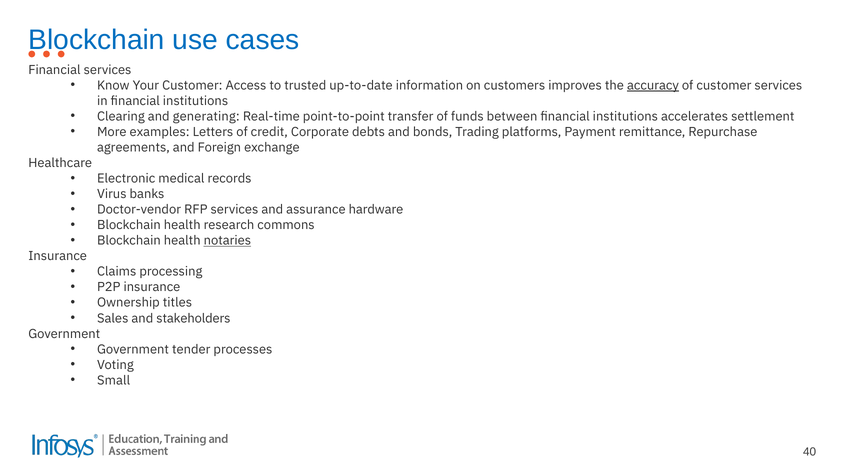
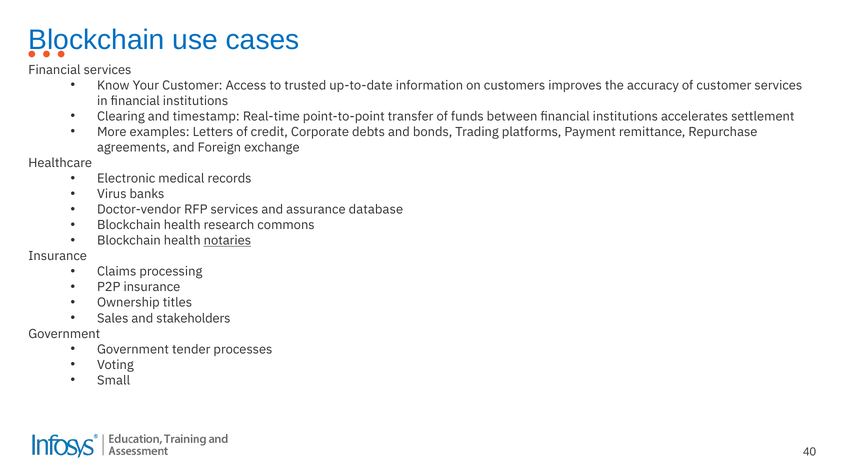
accuracy underline: present -> none
generating: generating -> timestamp
hardware: hardware -> database
